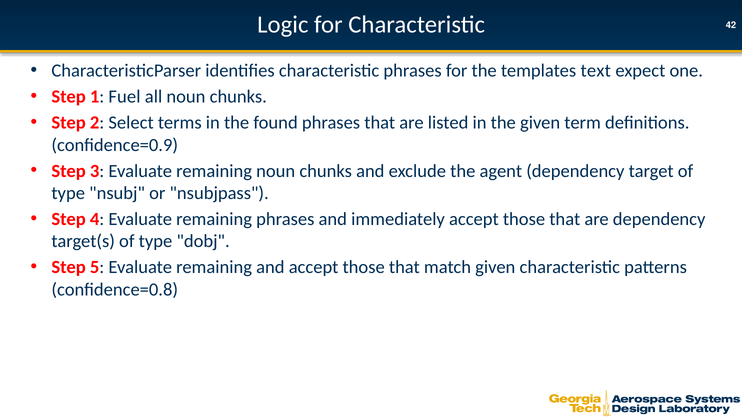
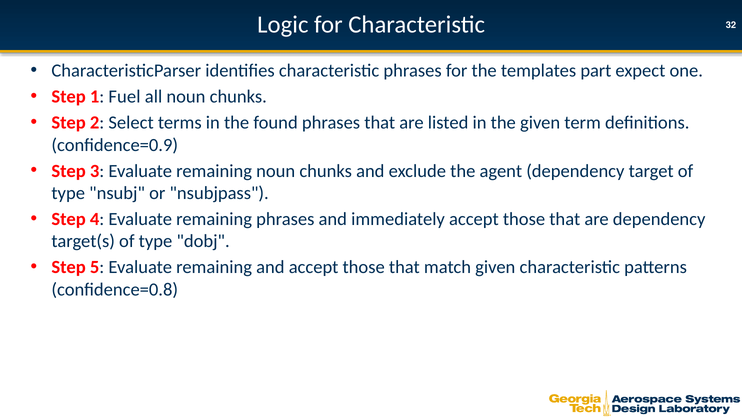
42: 42 -> 32
text: text -> part
